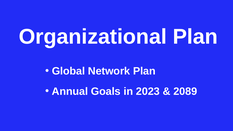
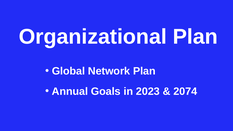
2089: 2089 -> 2074
